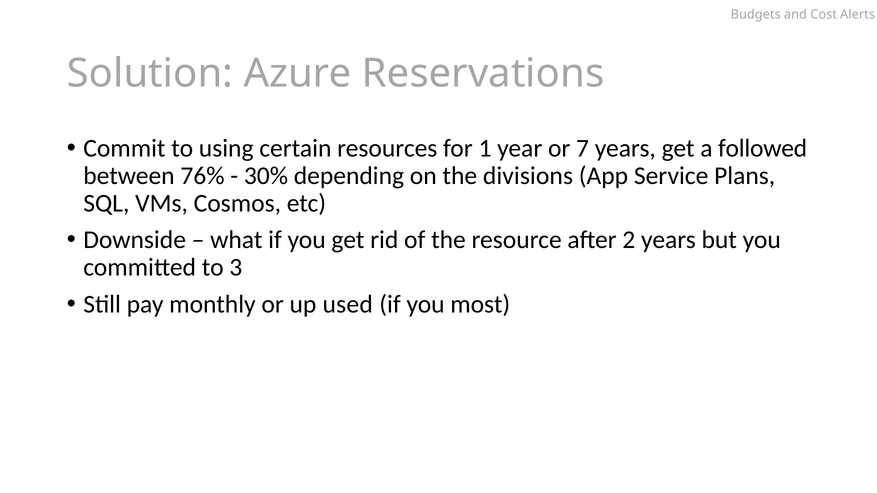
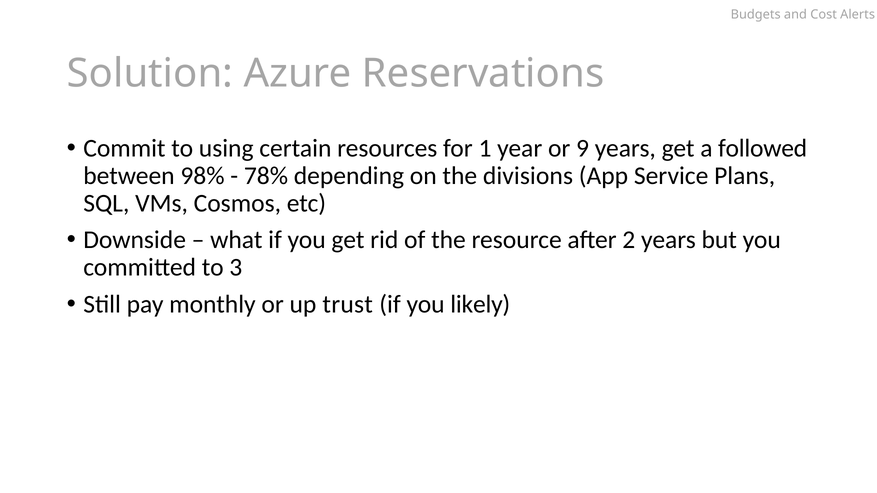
7: 7 -> 9
76%: 76% -> 98%
30%: 30% -> 78%
used: used -> trust
most: most -> likely
